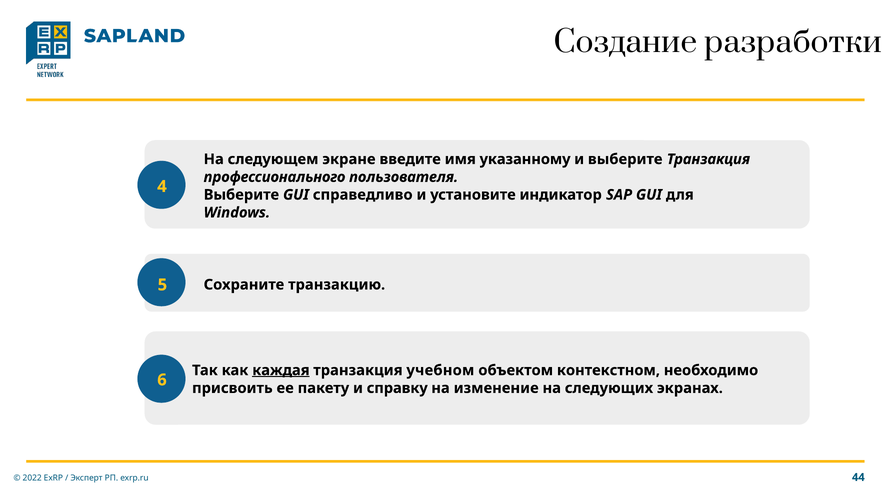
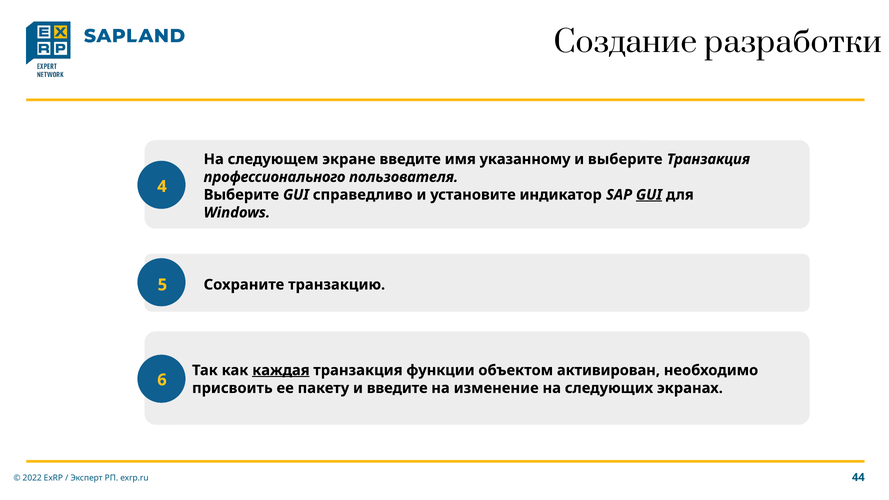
GUI at (649, 195) underline: none -> present
учебном: учебном -> функции
контекстном: контекстном -> активирован
и справку: справку -> введите
